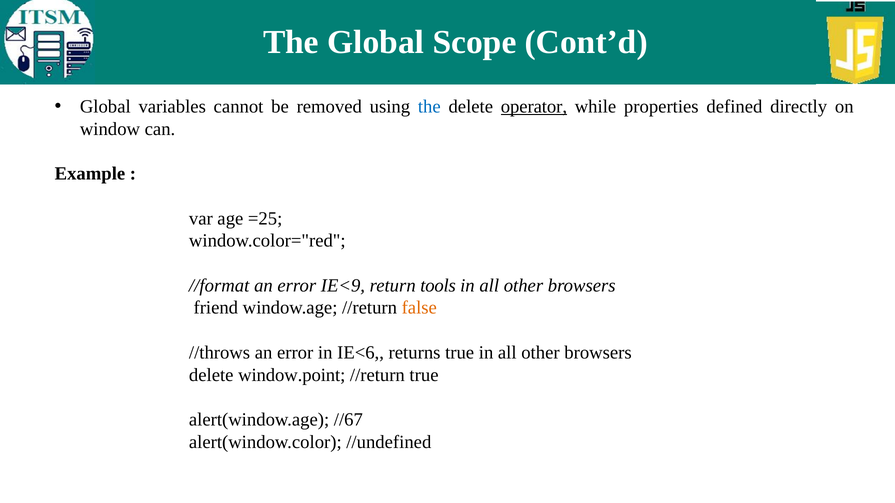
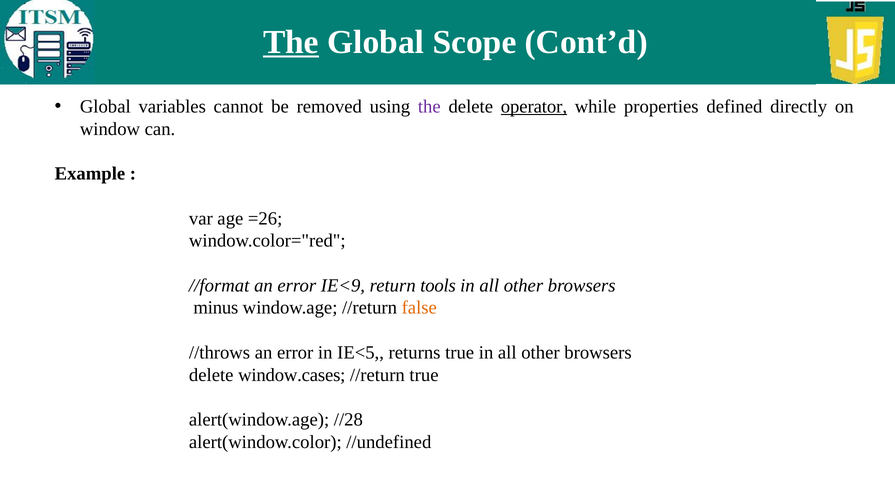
The at (291, 42) underline: none -> present
the at (429, 107) colour: blue -> purple
=25: =25 -> =26
friend: friend -> minus
IE<6: IE<6 -> IE<5
window.point: window.point -> window.cases
//67: //67 -> //28
